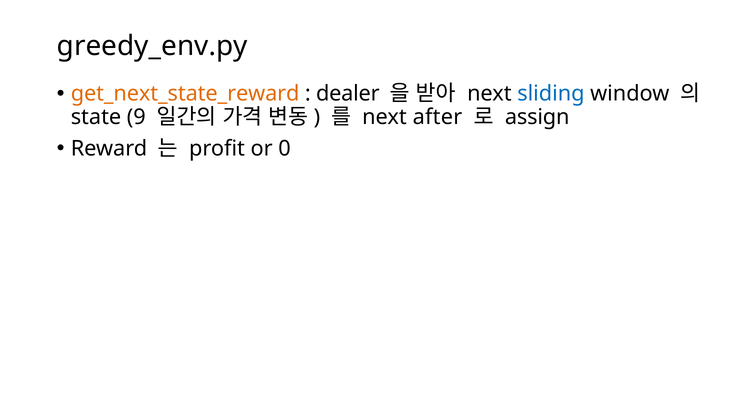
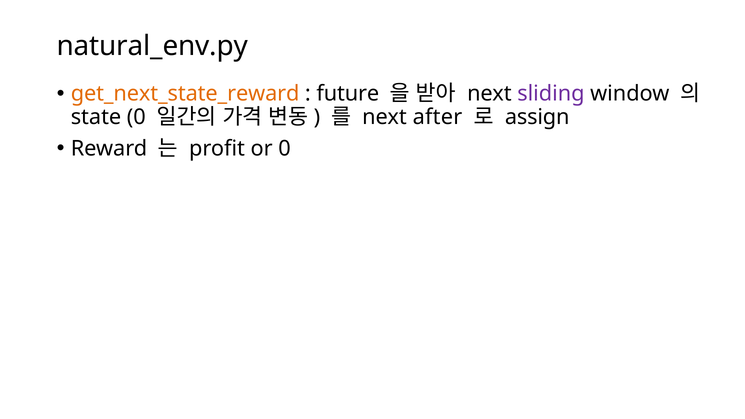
greedy_env.py: greedy_env.py -> natural_env.py
dealer: dealer -> future
sliding colour: blue -> purple
state 9: 9 -> 0
